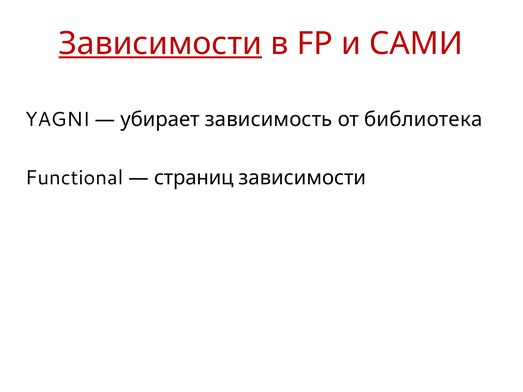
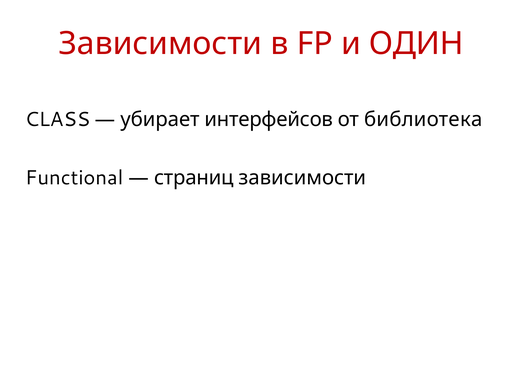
Зависимости at (160, 44) underline: present -> none
САМИ: САМИ -> ОДИН
YAGNI: YAGNI -> CLASS
зависимость: зависимость -> интерфейсов
